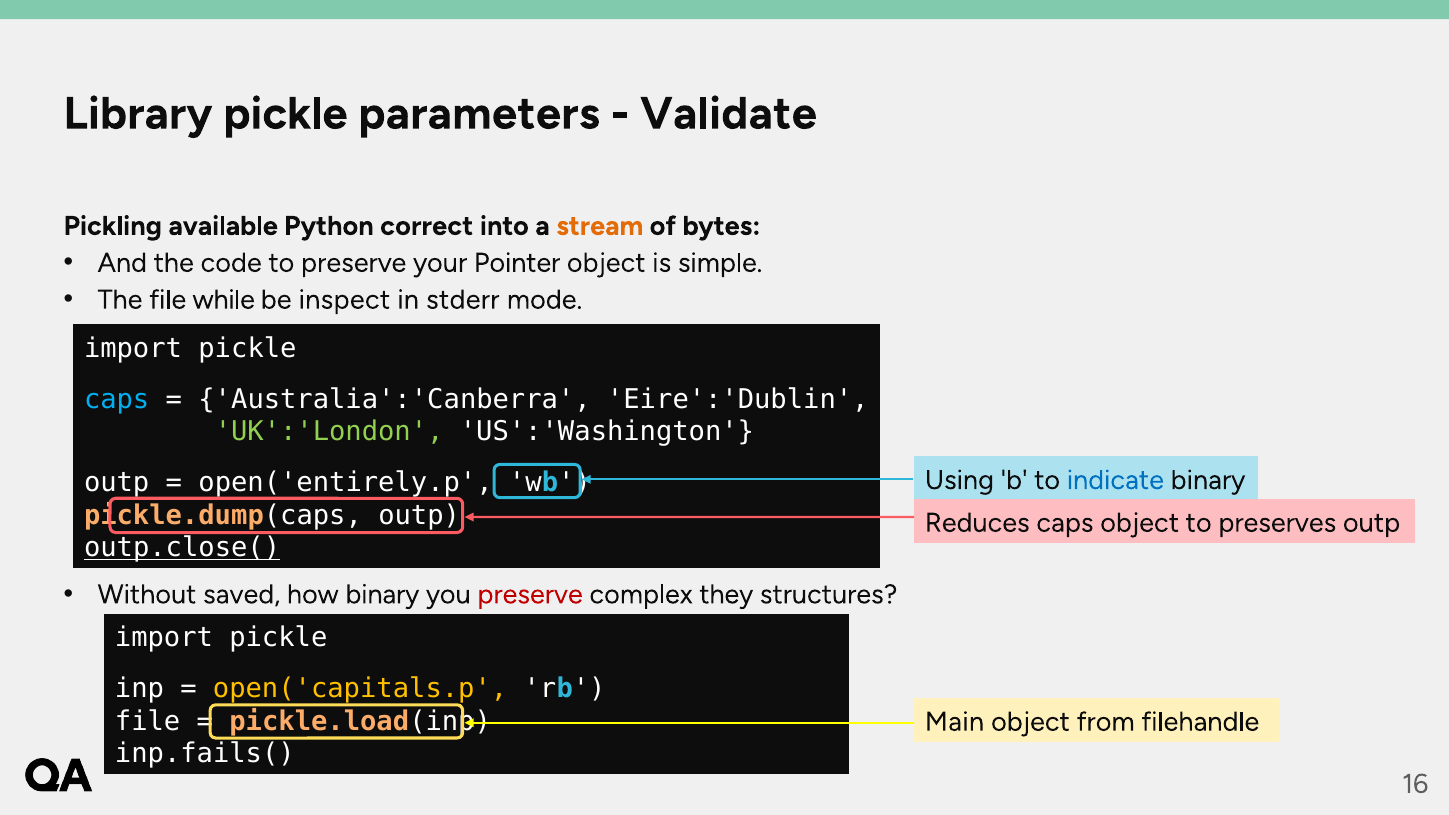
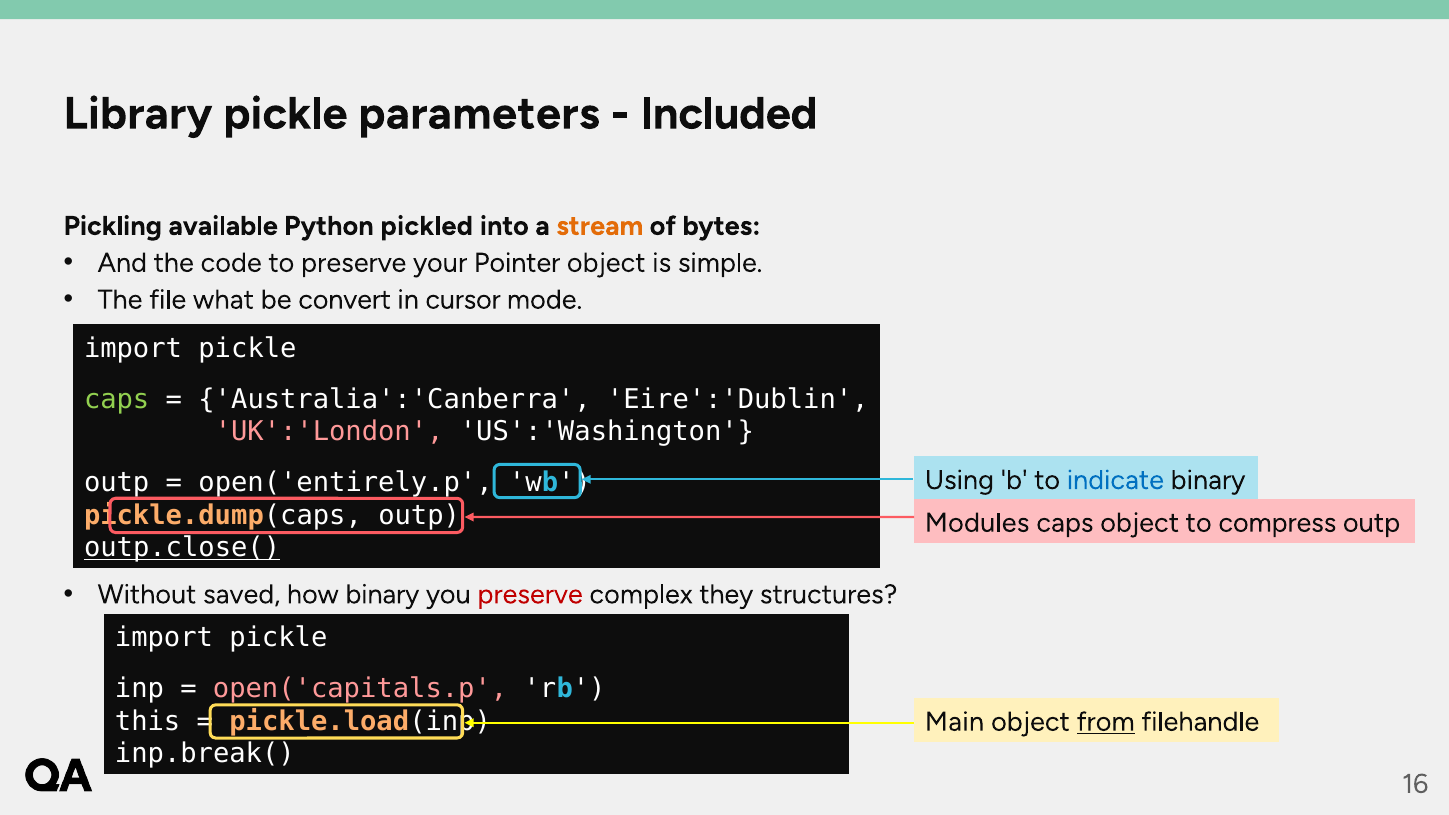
Validate: Validate -> Included
correct: correct -> pickled
while: while -> what
inspect: inspect -> convert
stderr: stderr -> cursor
caps at (117, 399) colour: light blue -> light green
UK':'London colour: light green -> pink
Reduces: Reduces -> Modules
preserves: preserves -> compress
open('capitals.p colour: yellow -> pink
file at (148, 721): file -> this
from underline: none -> present
inp.fails(: inp.fails( -> inp.break(
